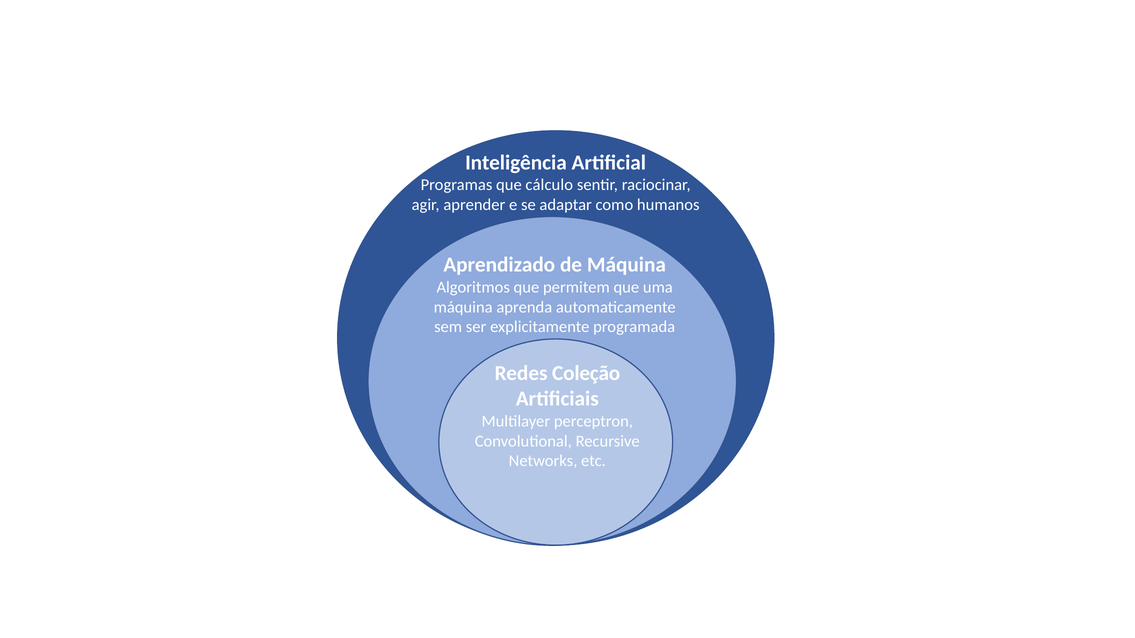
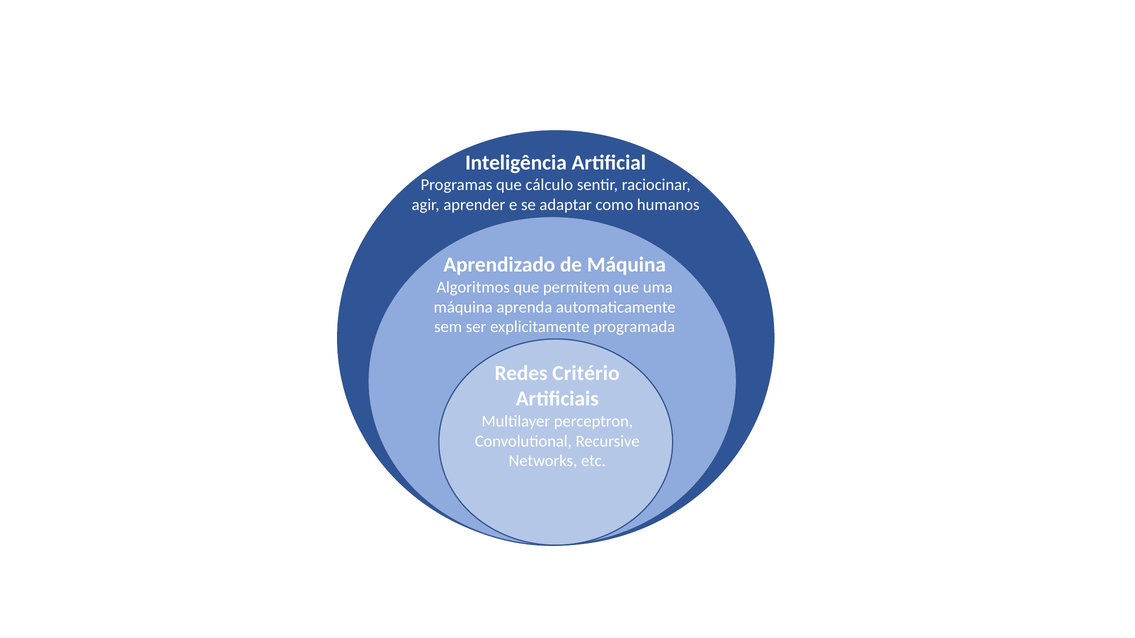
Coleção: Coleção -> Critério
